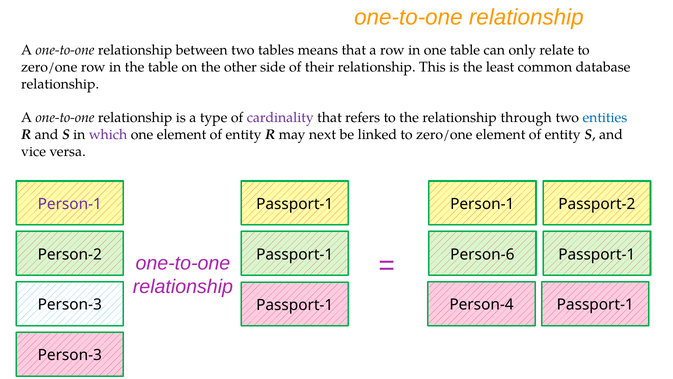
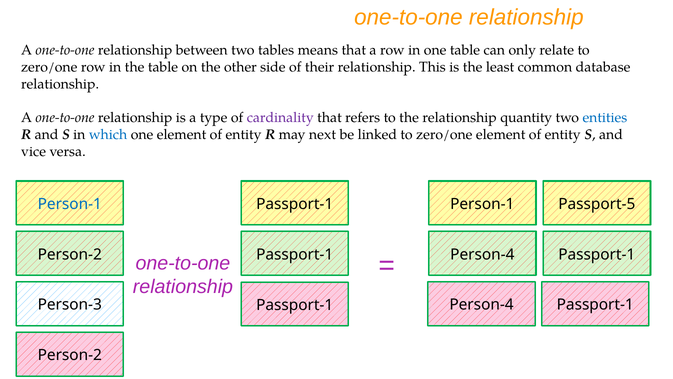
through: through -> quantity
which colour: purple -> blue
Person-1 at (70, 204) colour: purple -> blue
Passport-2: Passport-2 -> Passport-5
Person-2 Passport-1 Person-6: Person-6 -> Person-4
Person-3 at (70, 355): Person-3 -> Person-2
